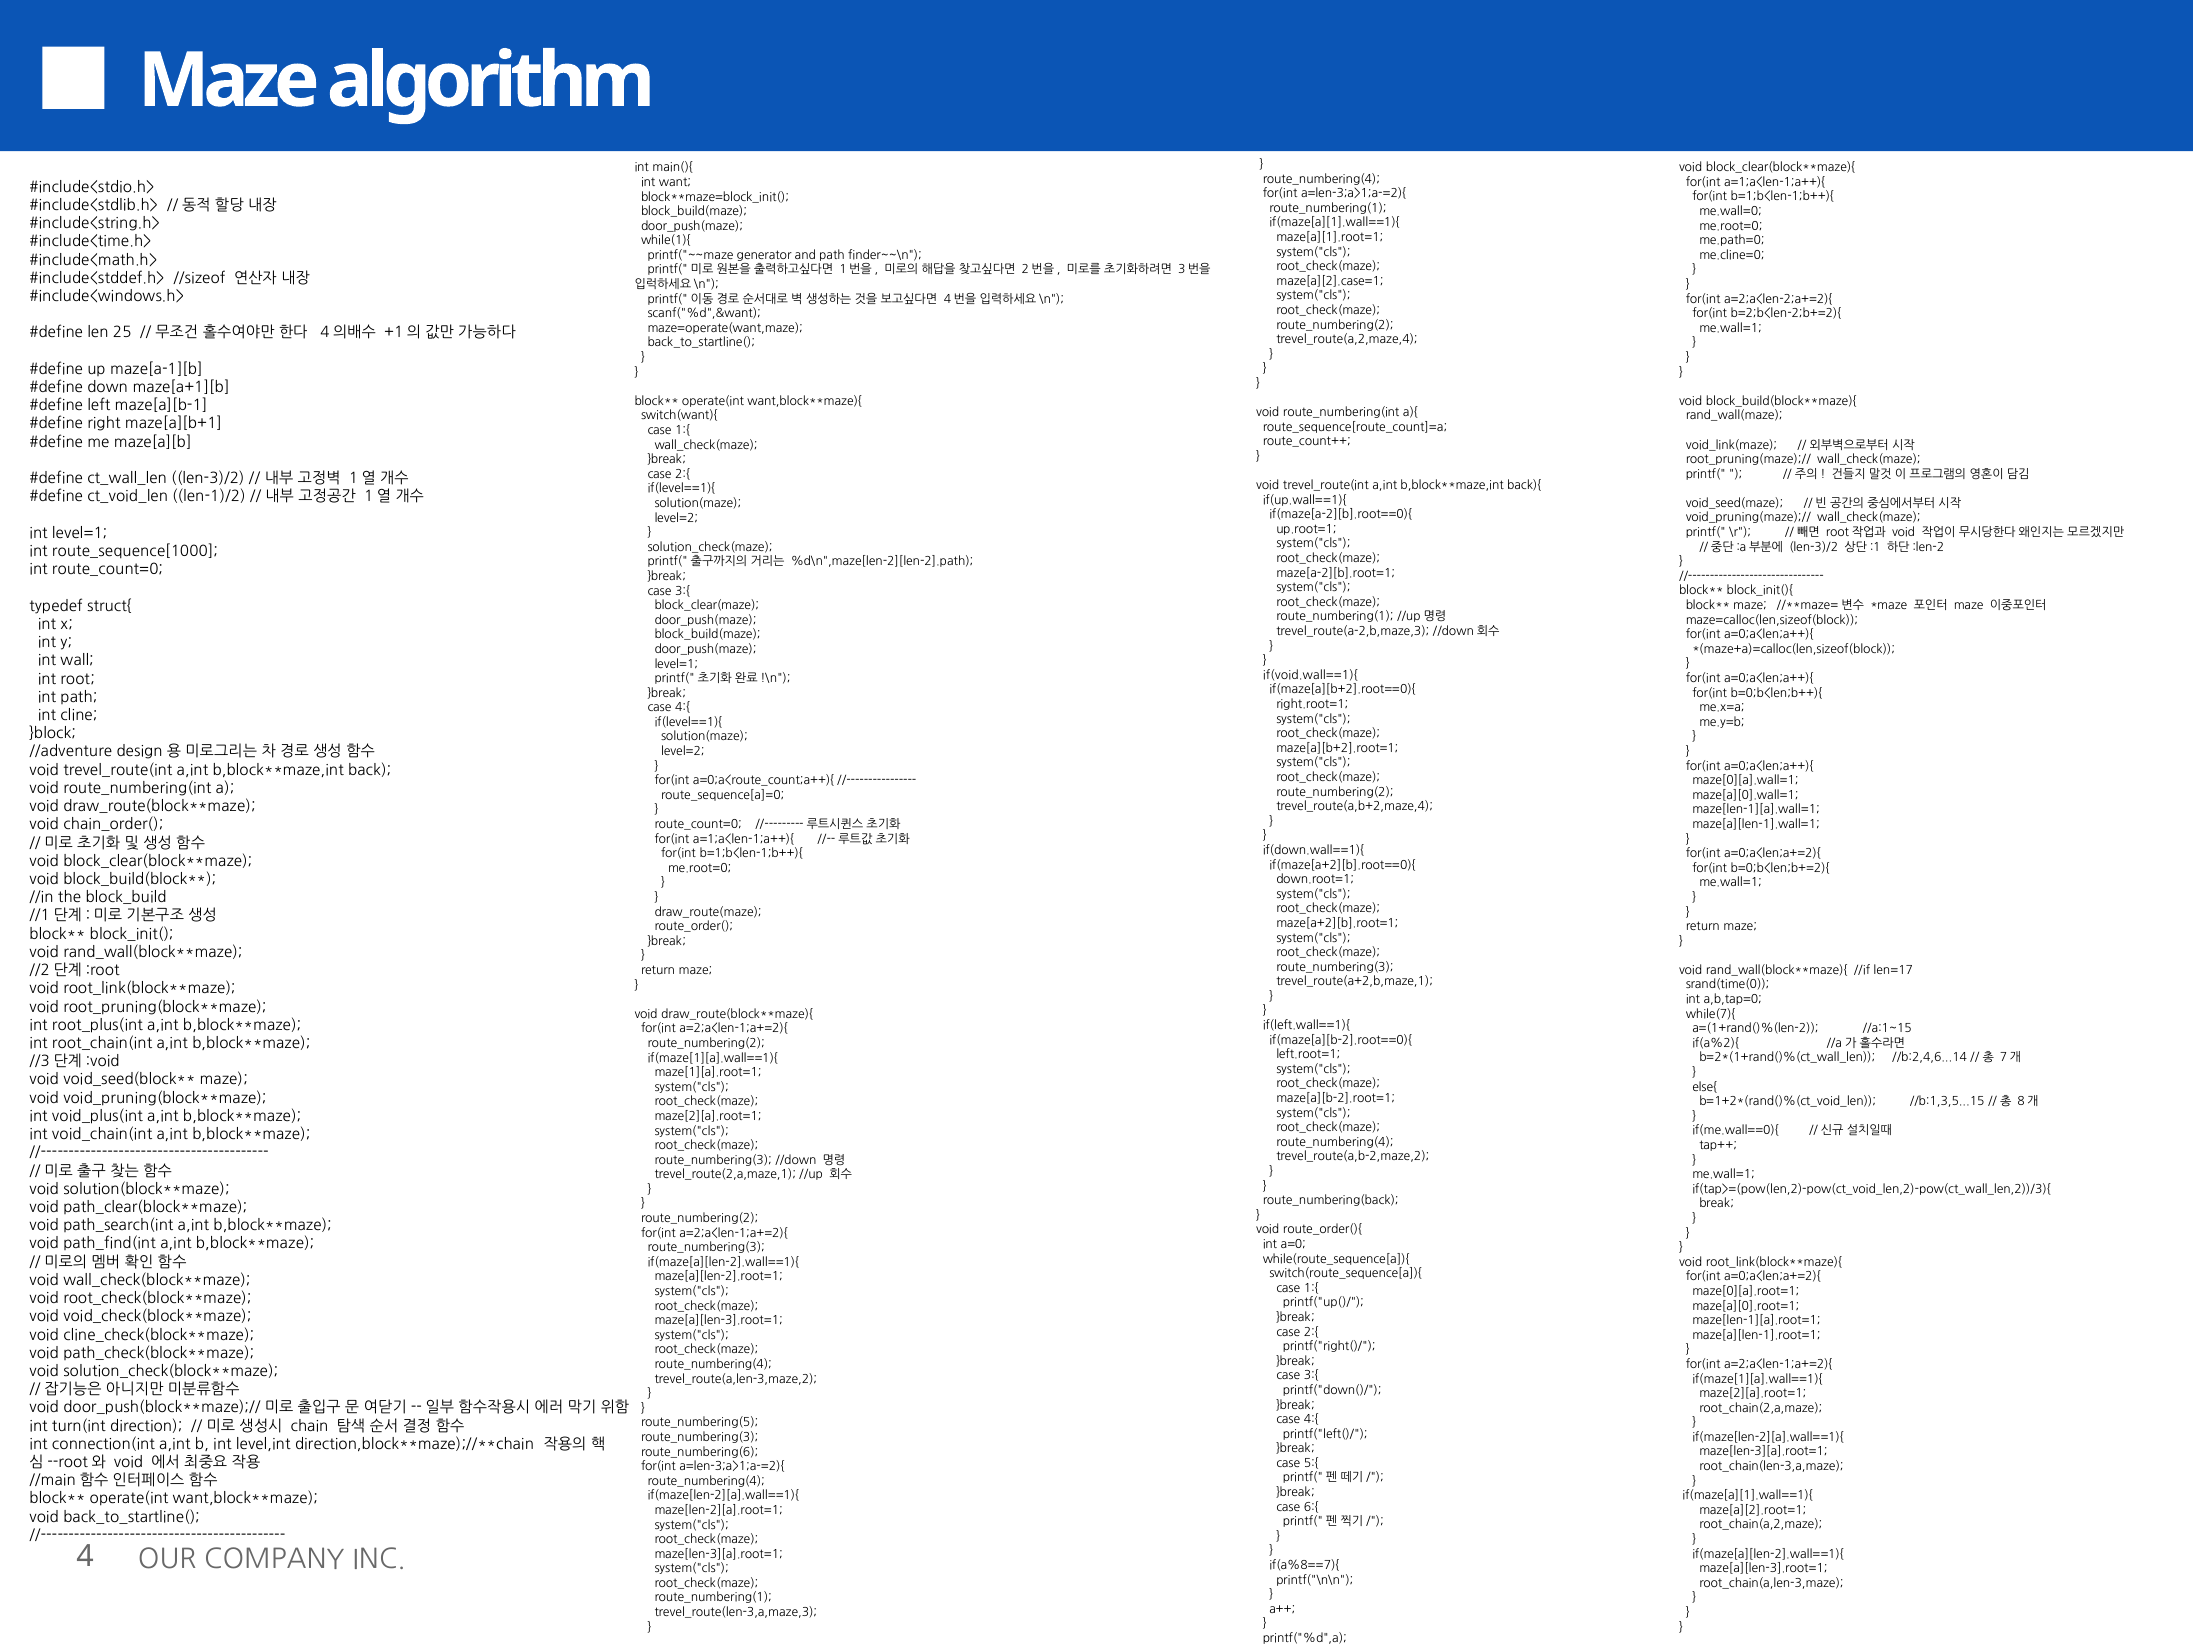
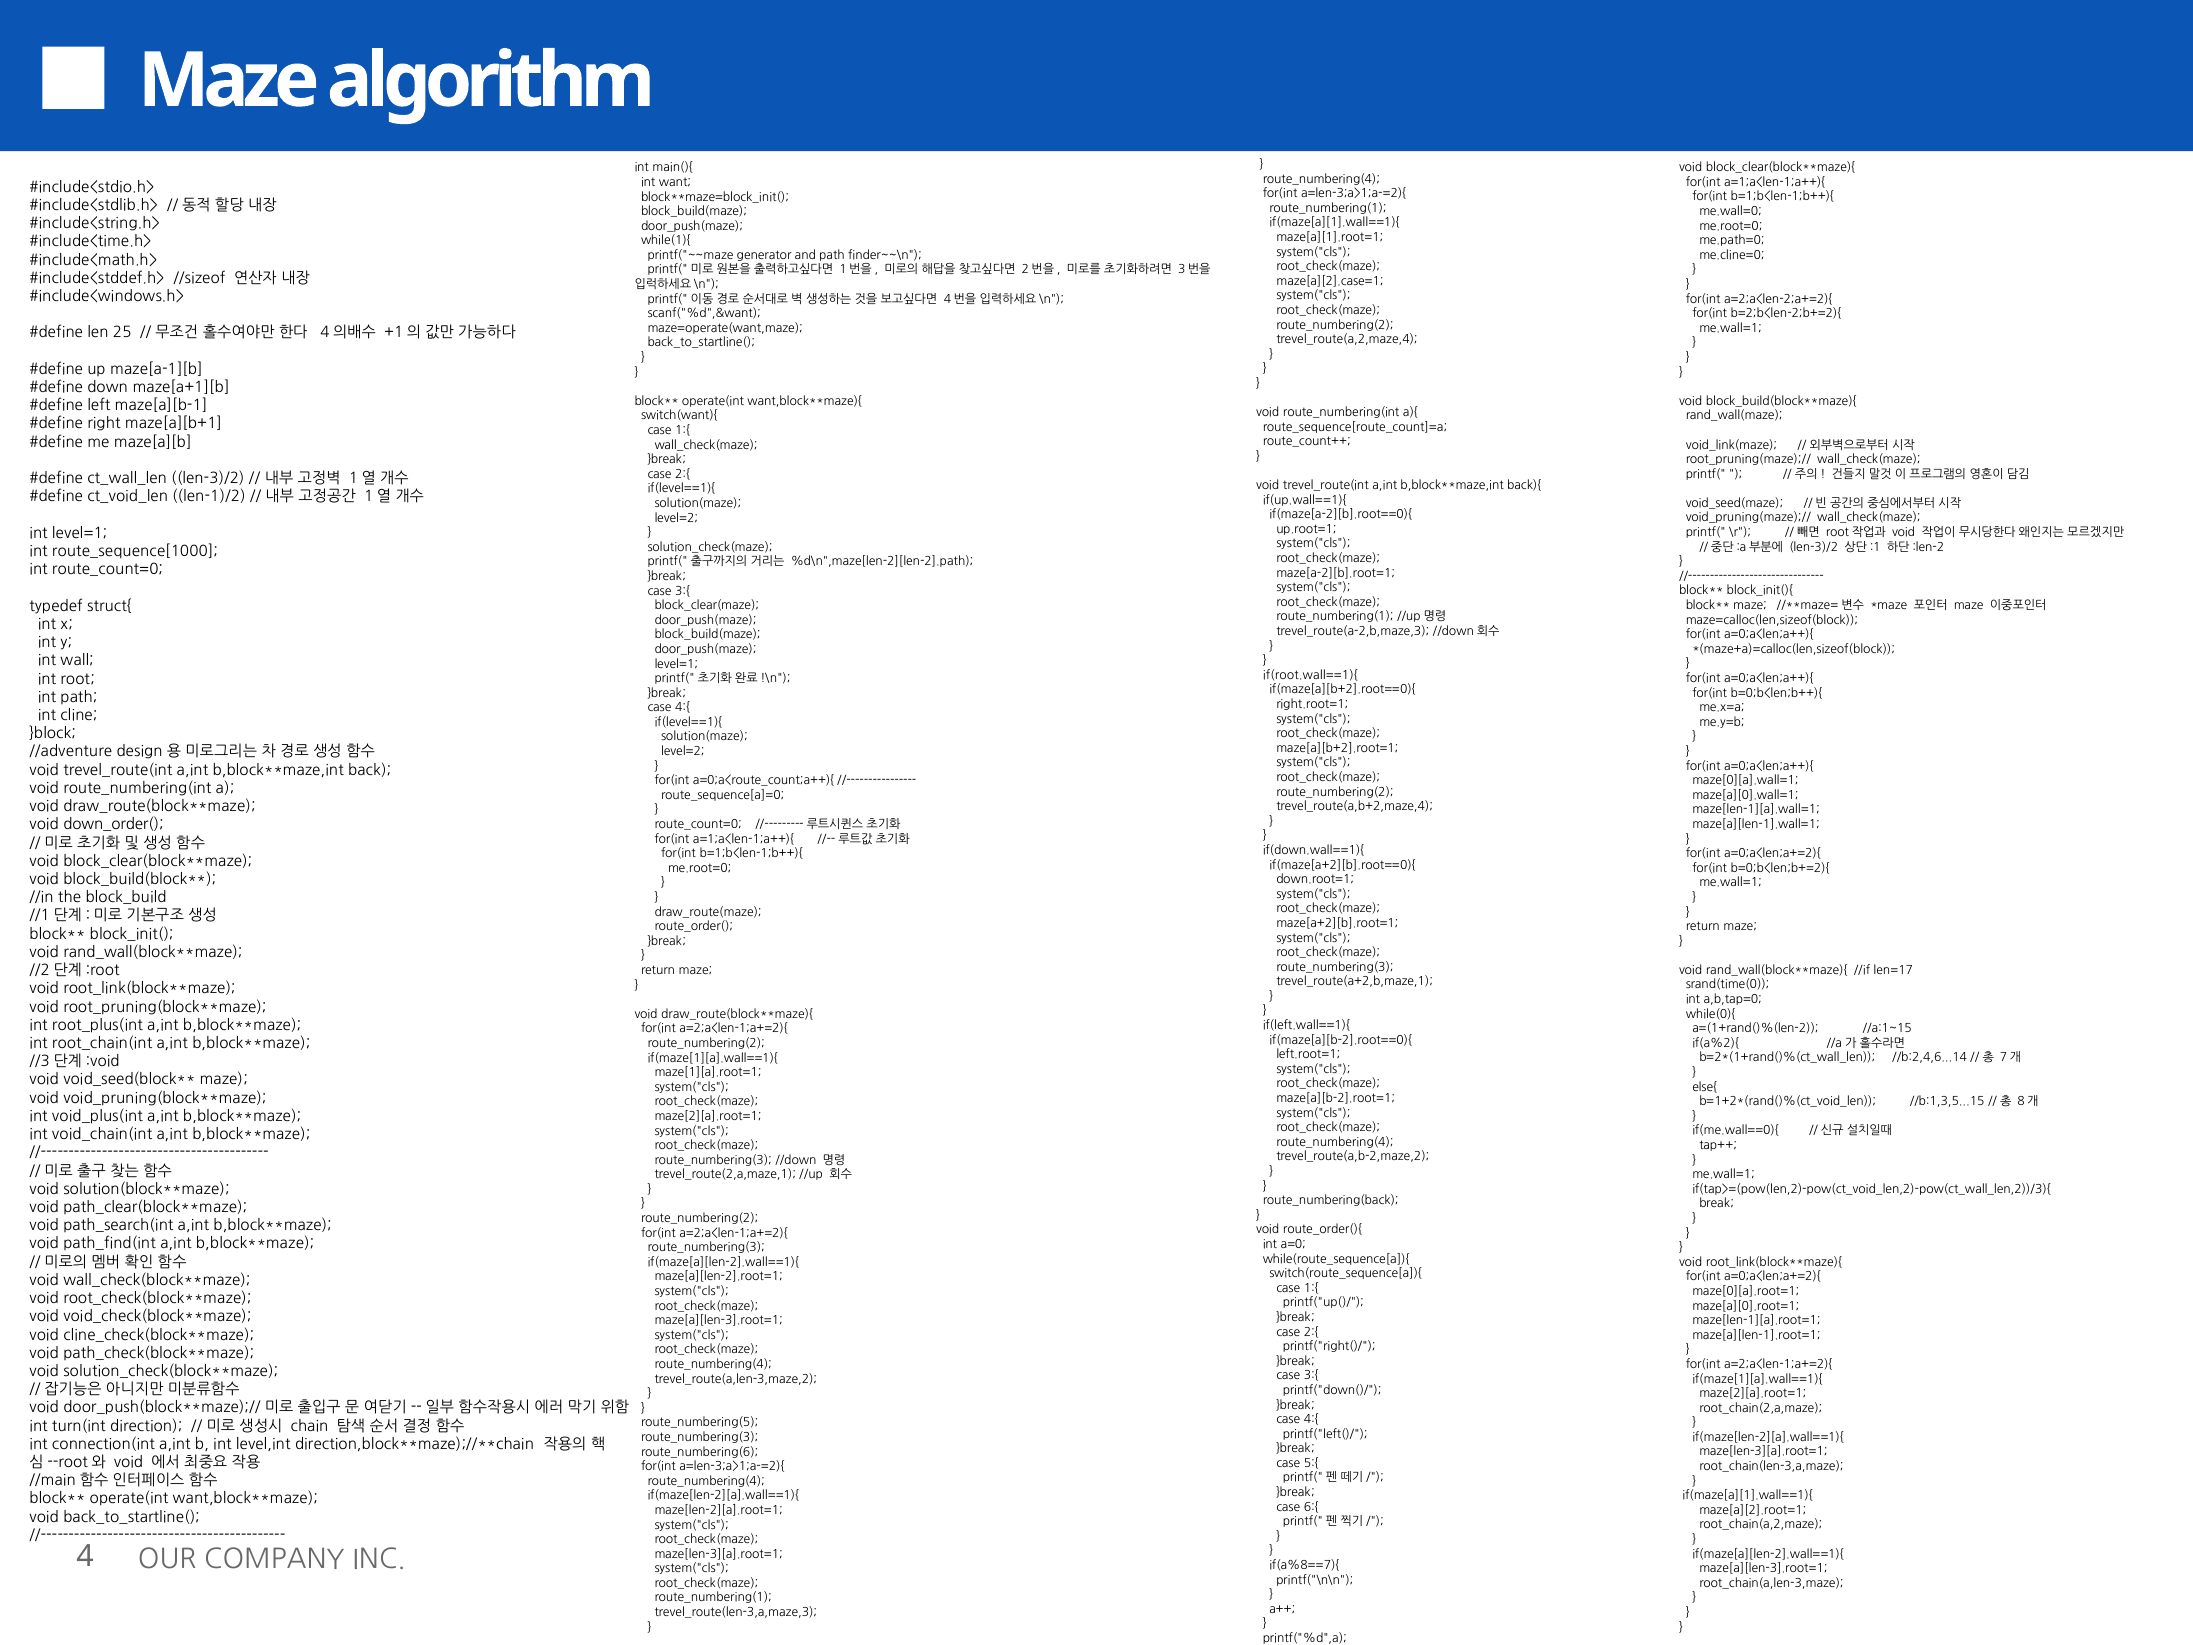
if(void.wall==1){: if(void.wall==1){ -> if(root.wall==1){
chain_order(: chain_order( -> down_order(
while(7){: while(7){ -> while(0){
